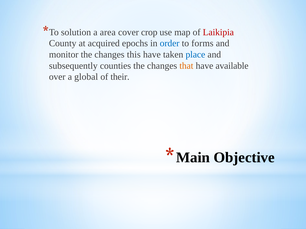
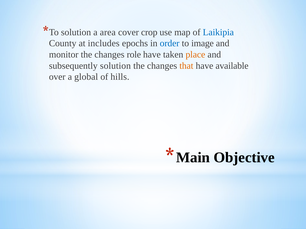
Laikipia colour: red -> blue
acquired: acquired -> includes
forms: forms -> image
this: this -> role
place colour: blue -> orange
subsequently counties: counties -> solution
their: their -> hills
